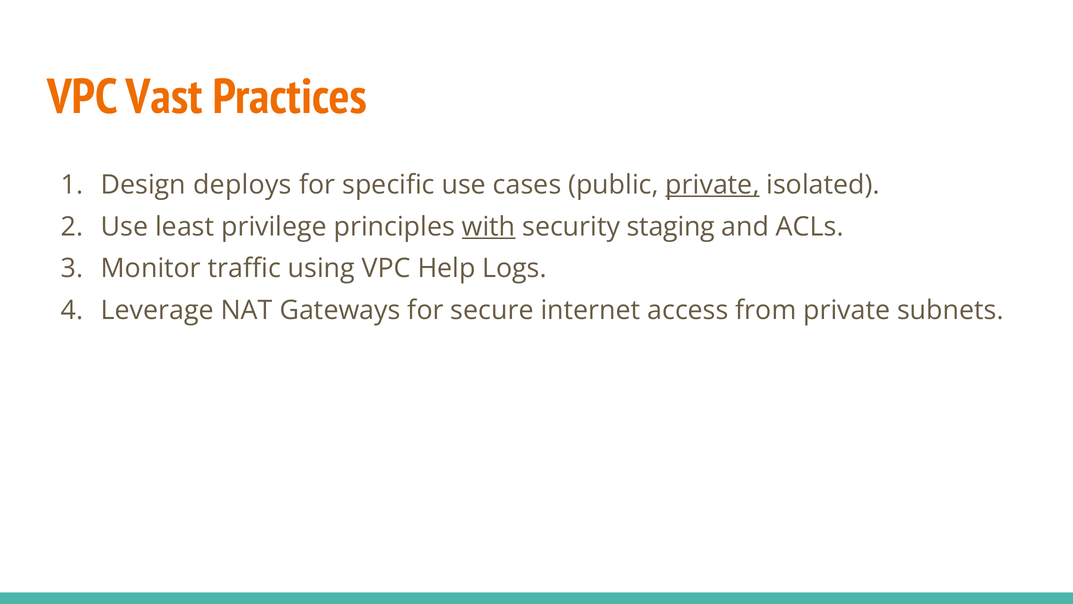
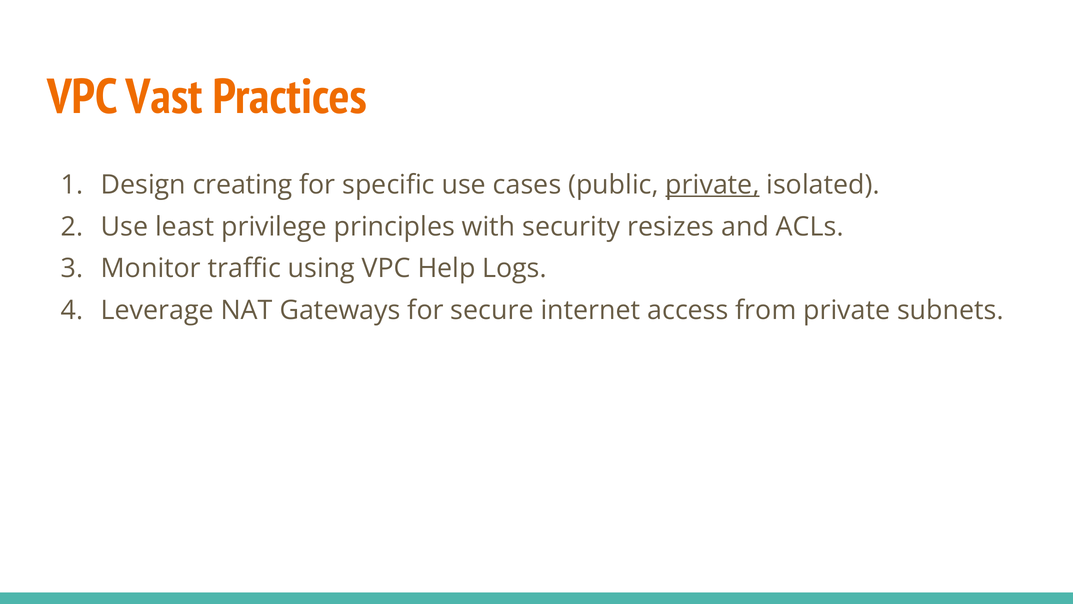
deploys: deploys -> creating
with underline: present -> none
staging: staging -> resizes
